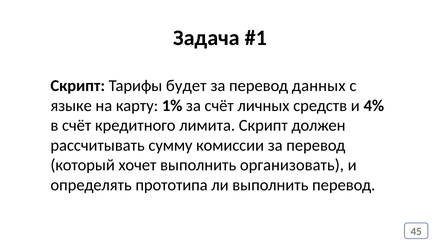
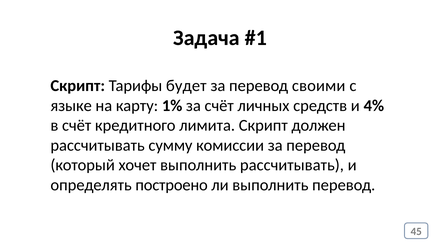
данных: данных -> своими
выполнить организовать: организовать -> рассчитывать
прототипа: прототипа -> построено
